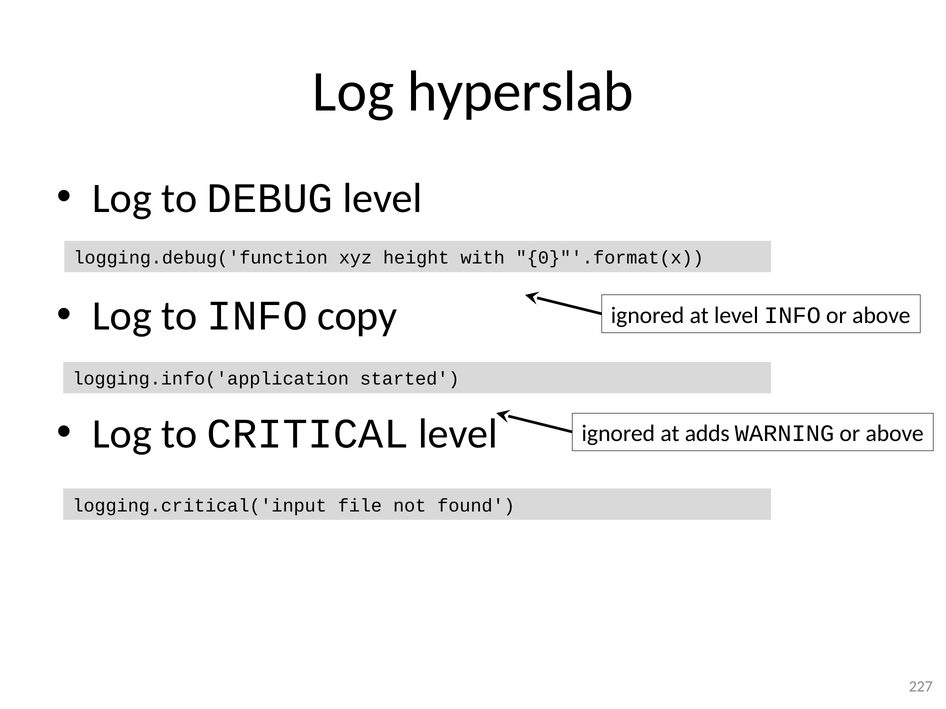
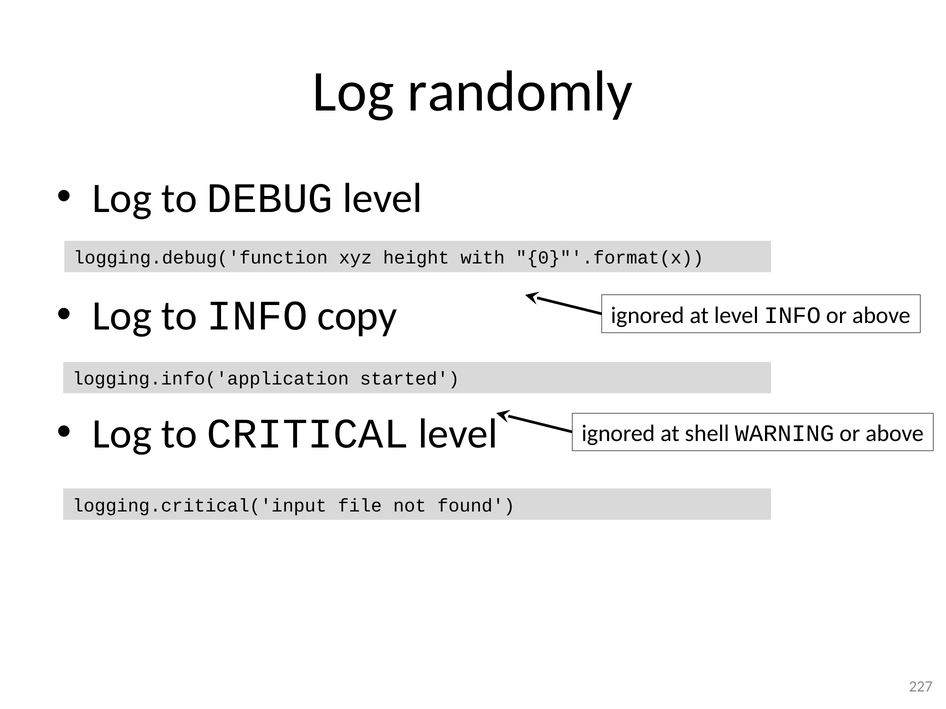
hyperslab: hyperslab -> randomly
adds: adds -> shell
